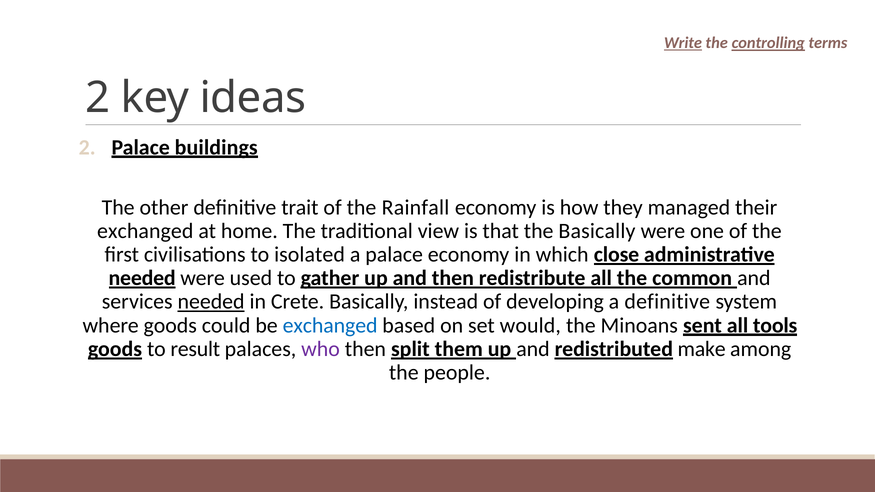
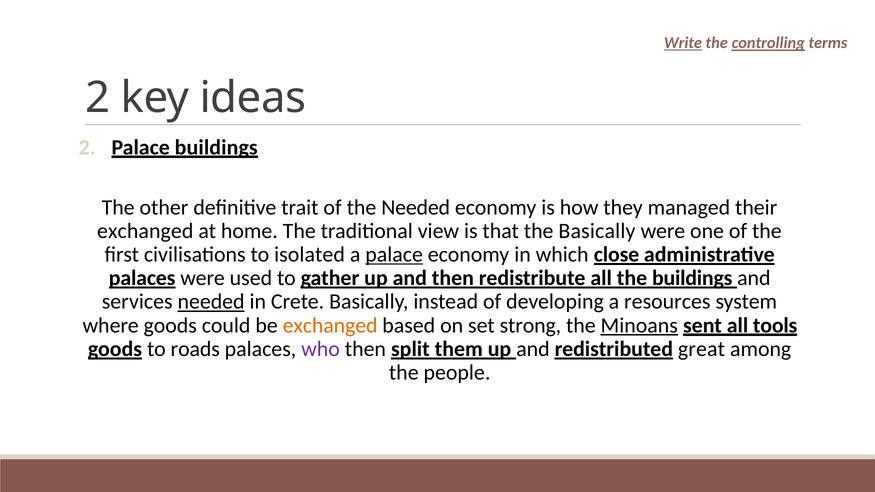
the Rainfall: Rainfall -> Needed
palace at (394, 255) underline: none -> present
needed at (142, 278): needed -> palaces
the common: common -> buildings
a definitive: definitive -> resources
exchanged at (330, 325) colour: blue -> orange
would: would -> strong
Minoans underline: none -> present
result: result -> roads
make: make -> great
